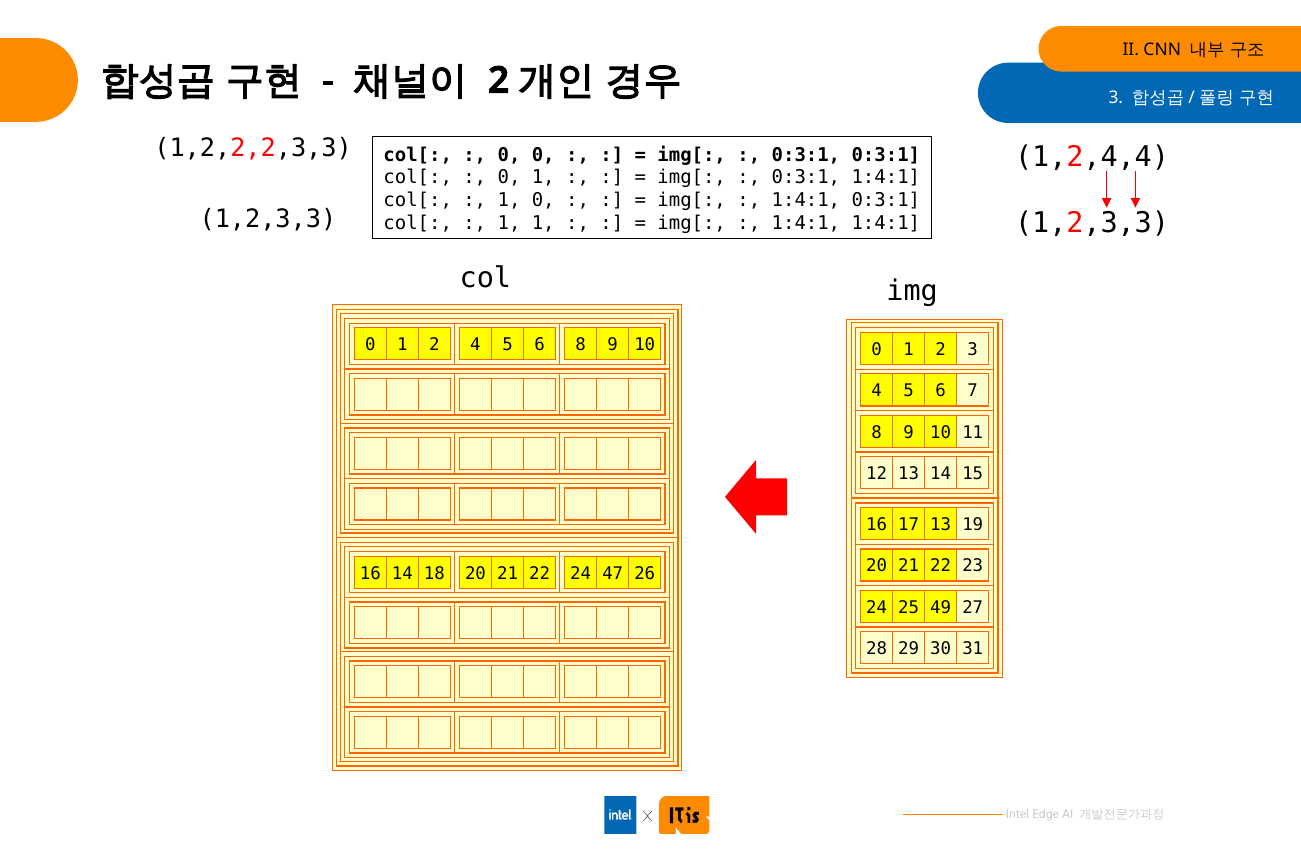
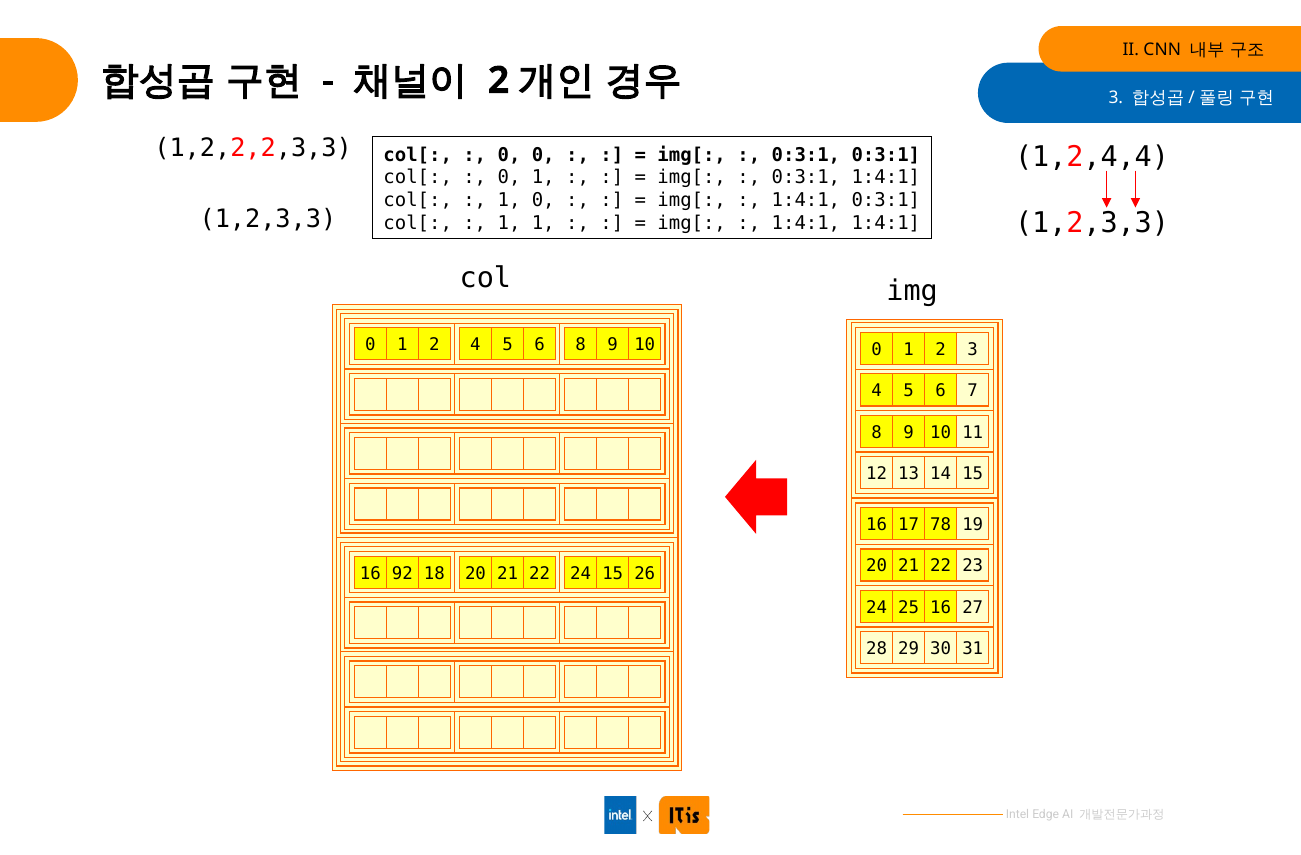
17 13: 13 -> 78
16 14: 14 -> 92
24 47: 47 -> 15
25 49: 49 -> 16
